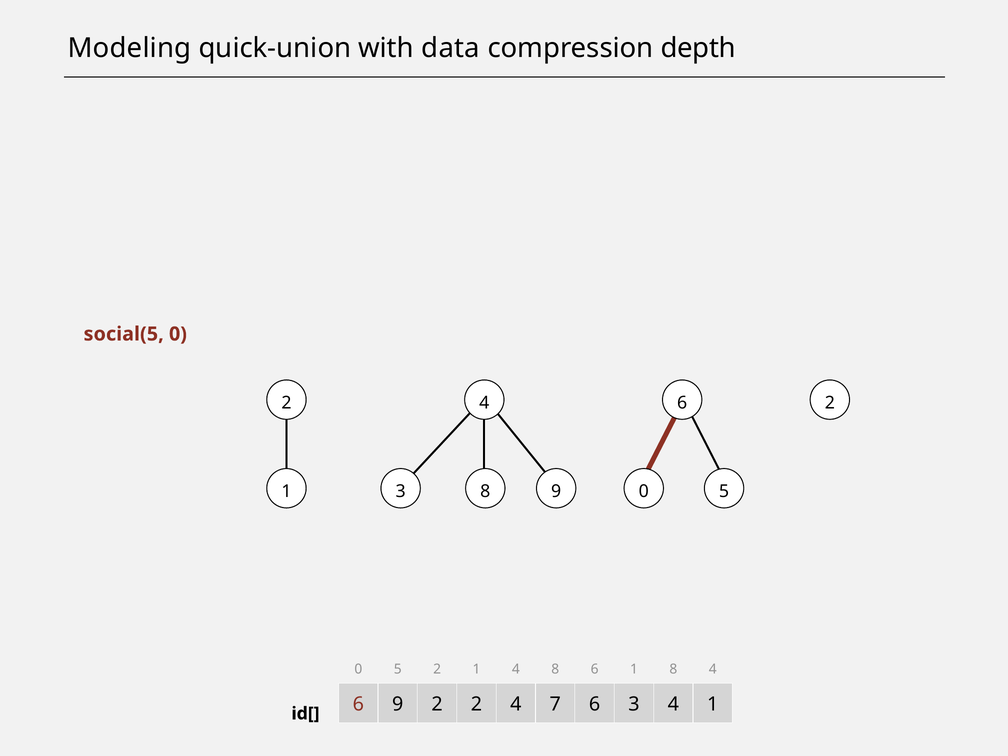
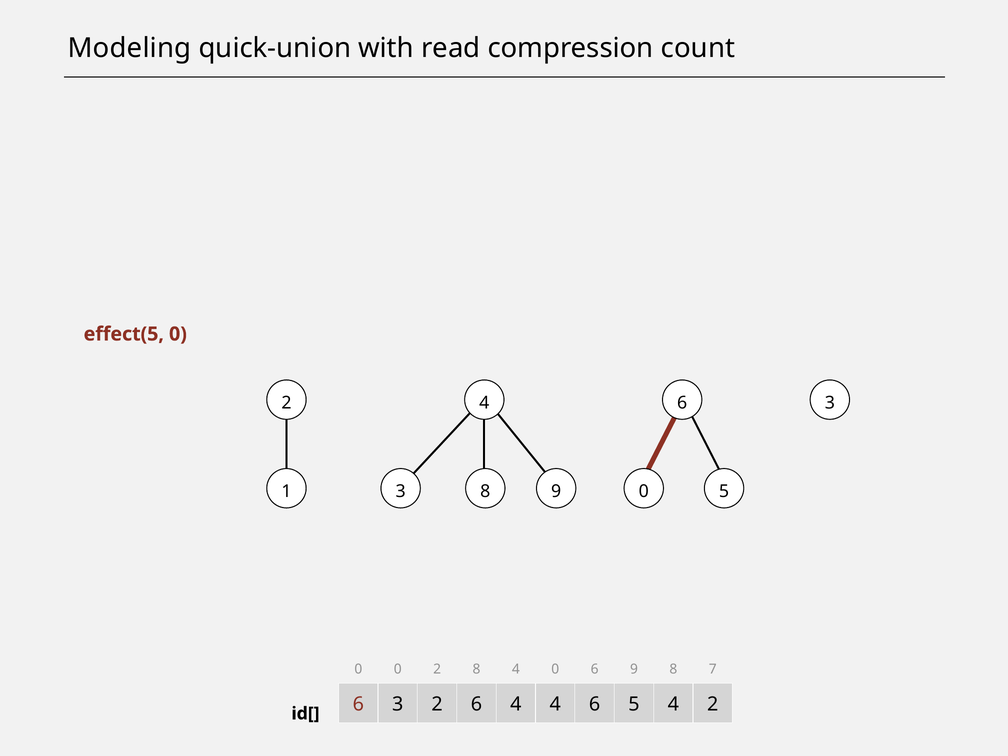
data: data -> read
depth: depth -> count
social(5: social(5 -> effect(5
2 at (830, 403): 2 -> 3
0 5: 5 -> 0
1 at (476, 669): 1 -> 8
4 8: 8 -> 0
6 1: 1 -> 9
4 at (713, 669): 4 -> 7
9 at (398, 704): 9 -> 3
2 at (476, 704): 2 -> 6
7 at (555, 704): 7 -> 4
6 3: 3 -> 5
4 1: 1 -> 2
